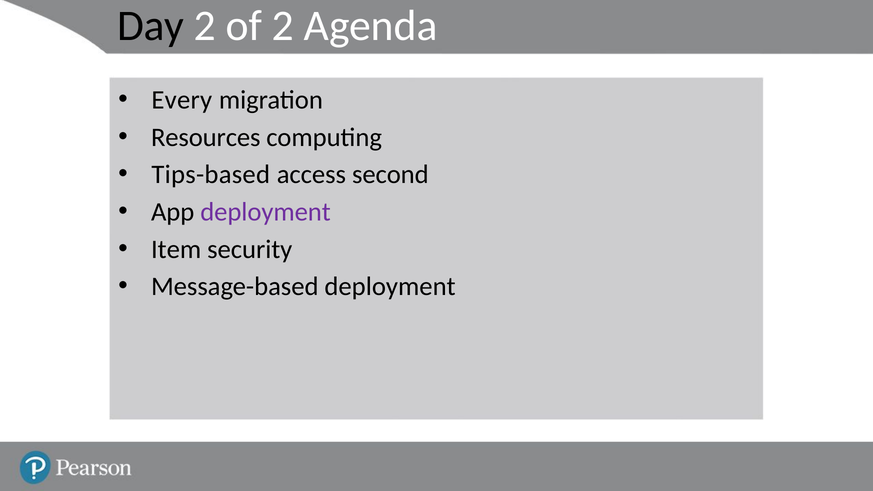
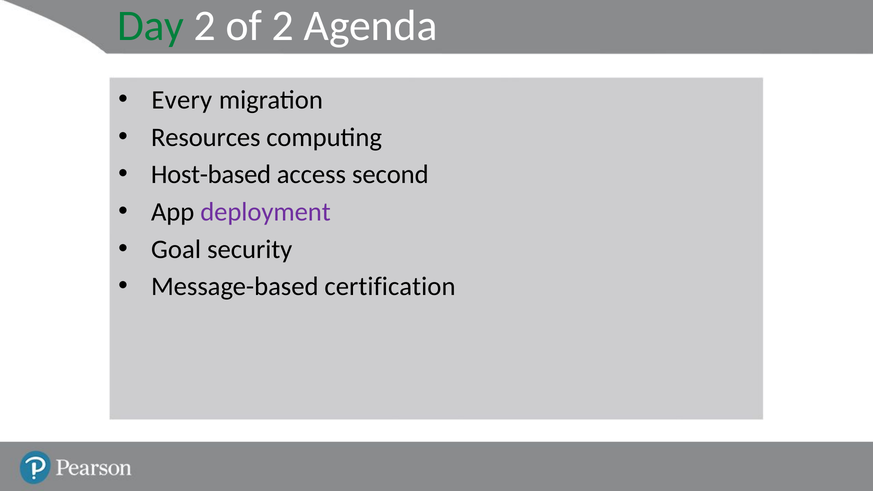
Day colour: black -> green
Tips-based: Tips-based -> Host-based
Item: Item -> Goal
Message-based deployment: deployment -> certification
